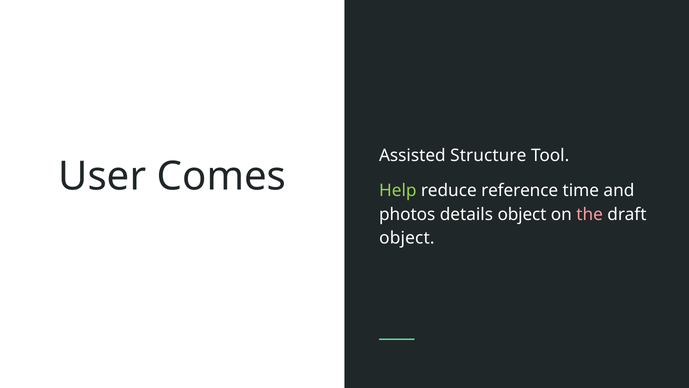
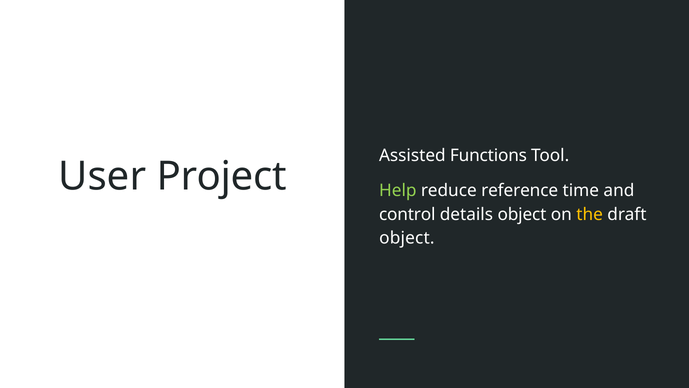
Structure: Structure -> Functions
Comes: Comes -> Project
photos: photos -> control
the colour: pink -> yellow
